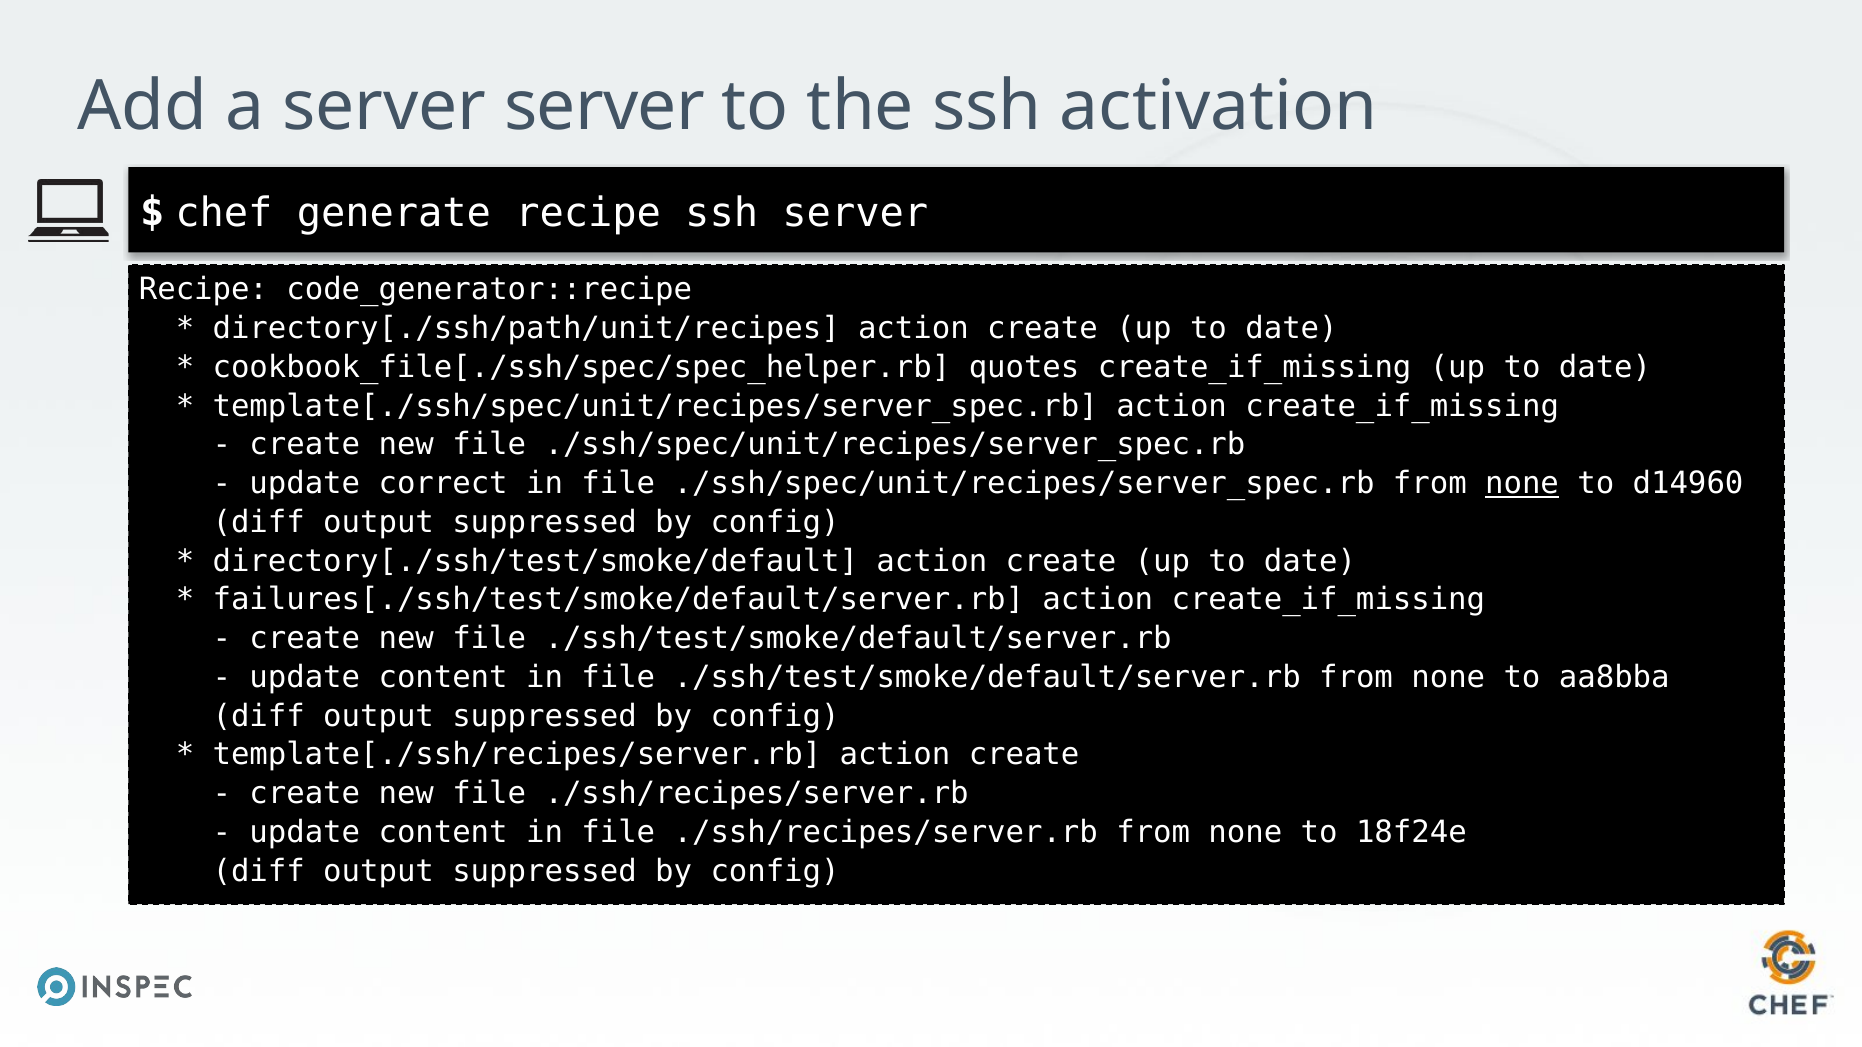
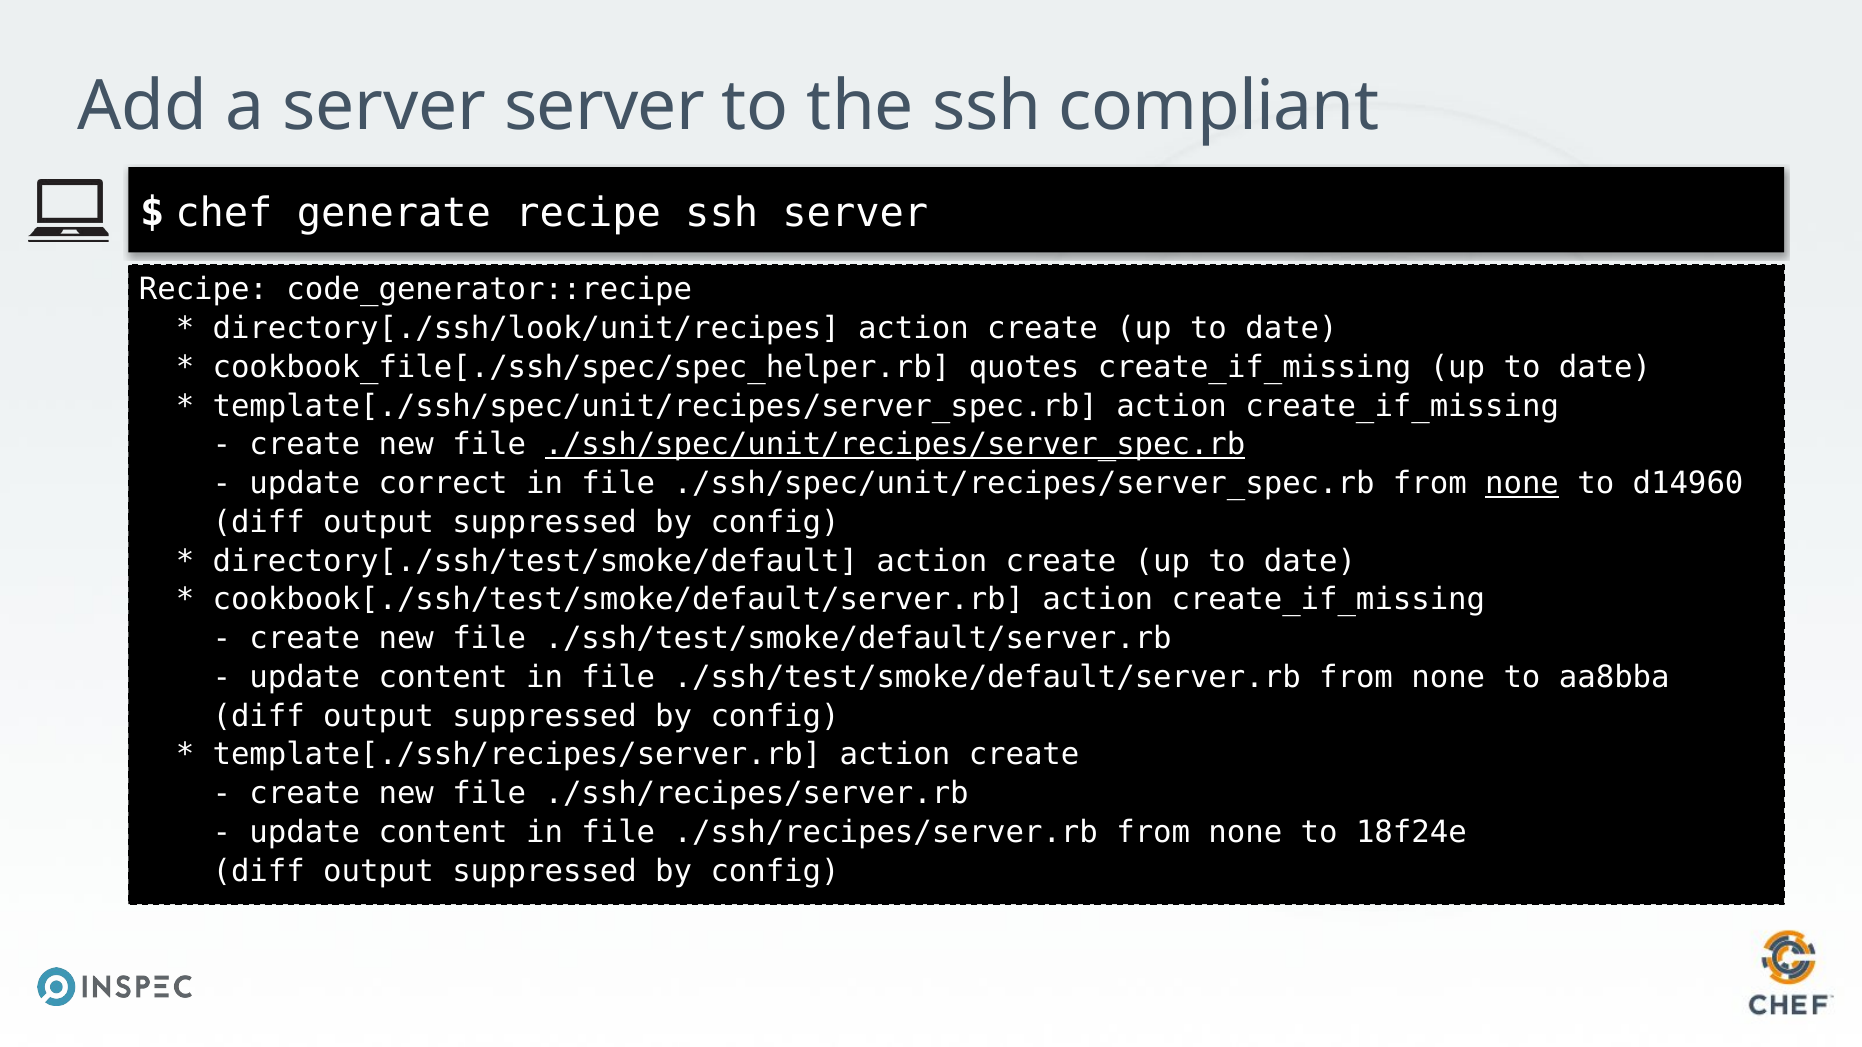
activation: activation -> compliant
directory[./ssh/path/unit/recipes: directory[./ssh/path/unit/recipes -> directory[./ssh/look/unit/recipes
./ssh/spec/unit/recipes/server_spec.rb at (895, 445) underline: none -> present
failures[./ssh/test/smoke/default/server.rb: failures[./ssh/test/smoke/default/server.rb -> cookbook[./ssh/test/smoke/default/server.rb
